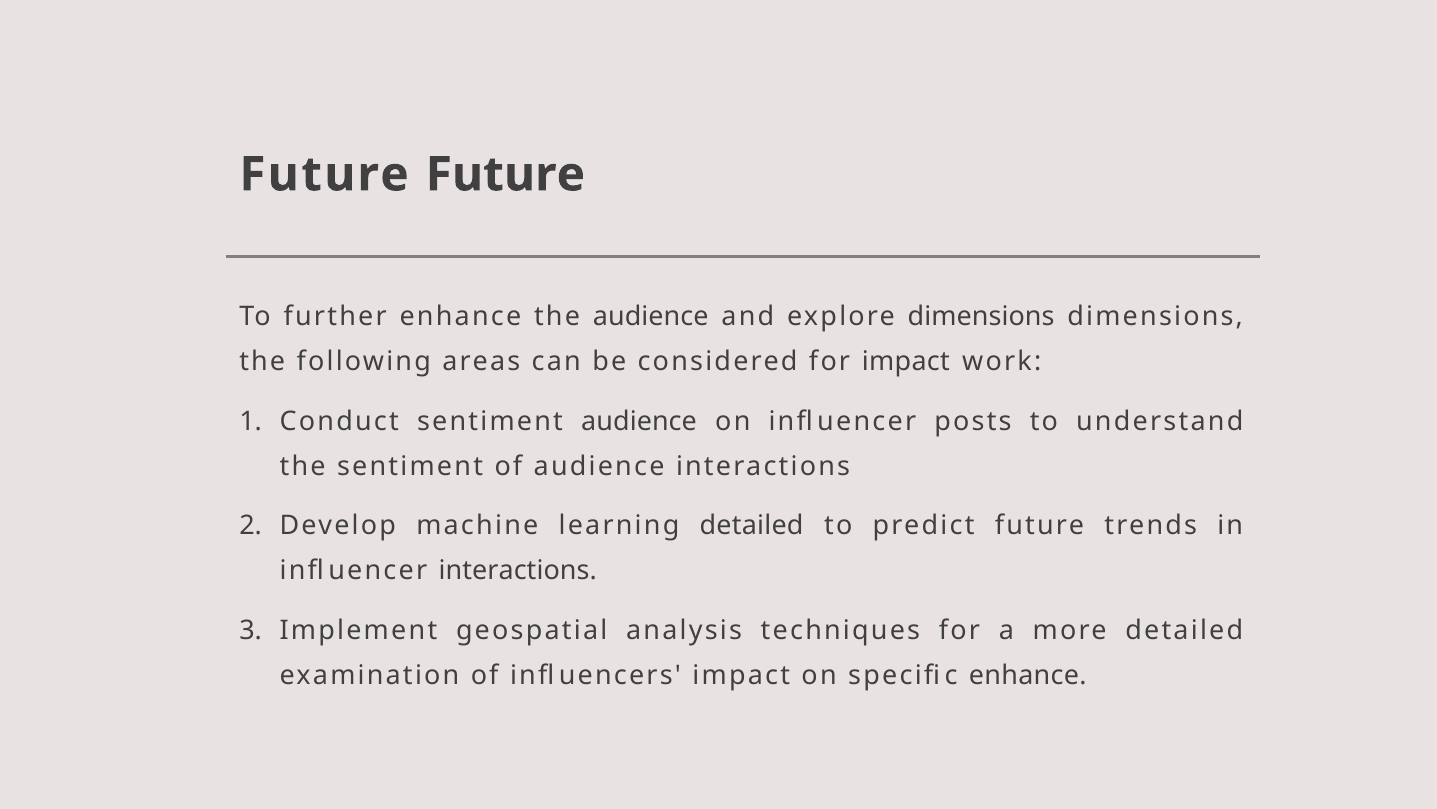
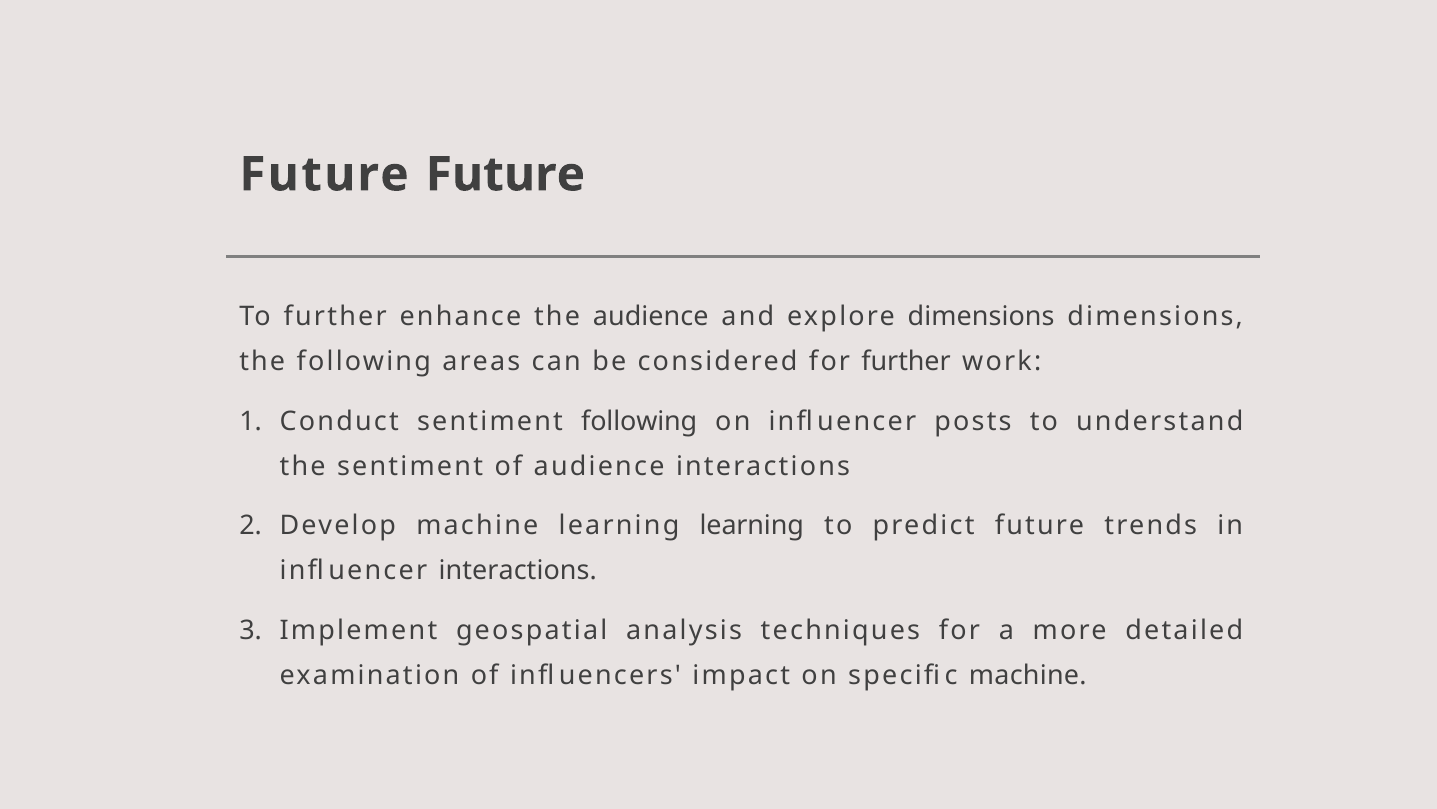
for impact: impact -> further
sentiment audience: audience -> following
learning detailed: detailed -> learning
specific enhance: enhance -> machine
